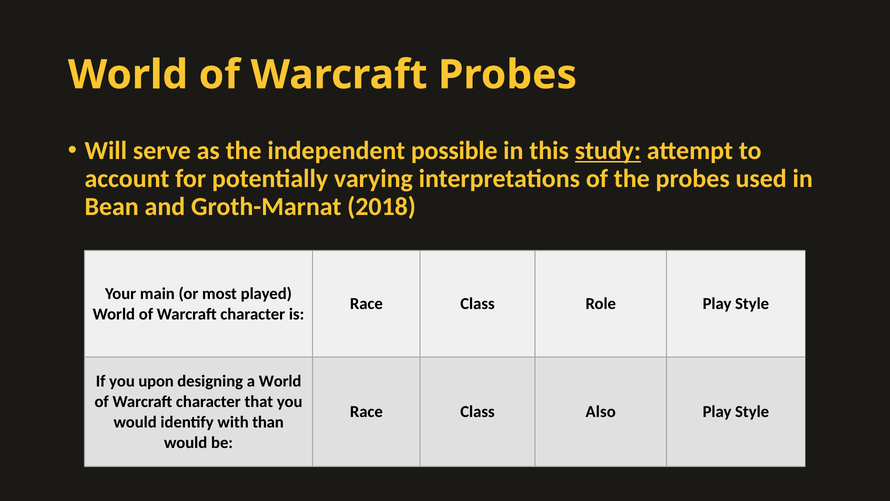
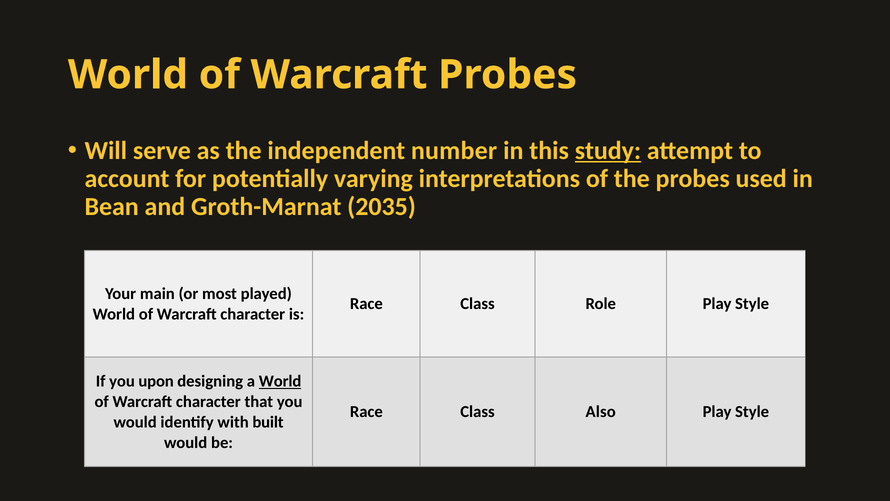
possible: possible -> number
2018: 2018 -> 2035
World at (280, 381) underline: none -> present
than: than -> built
